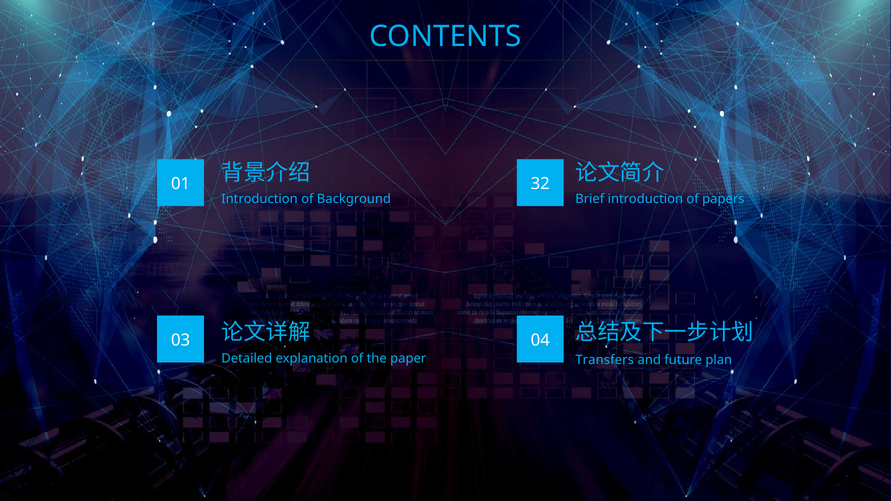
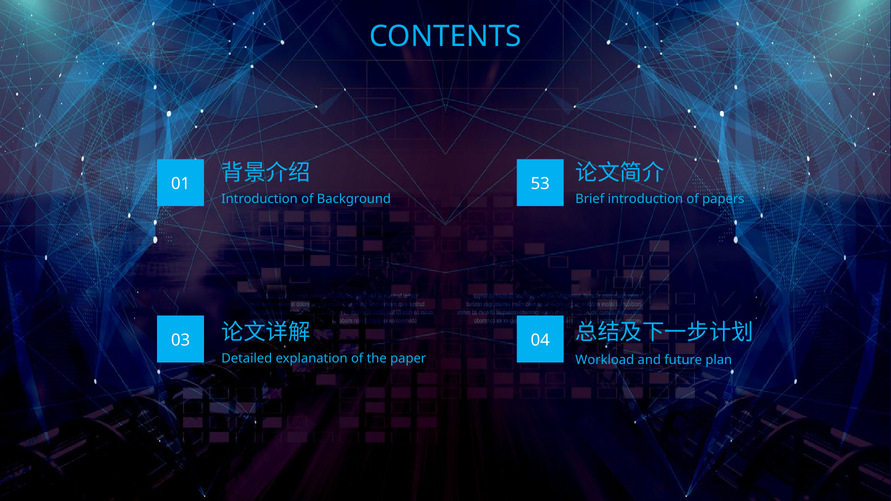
32: 32 -> 53
Transfers: Transfers -> Workload
